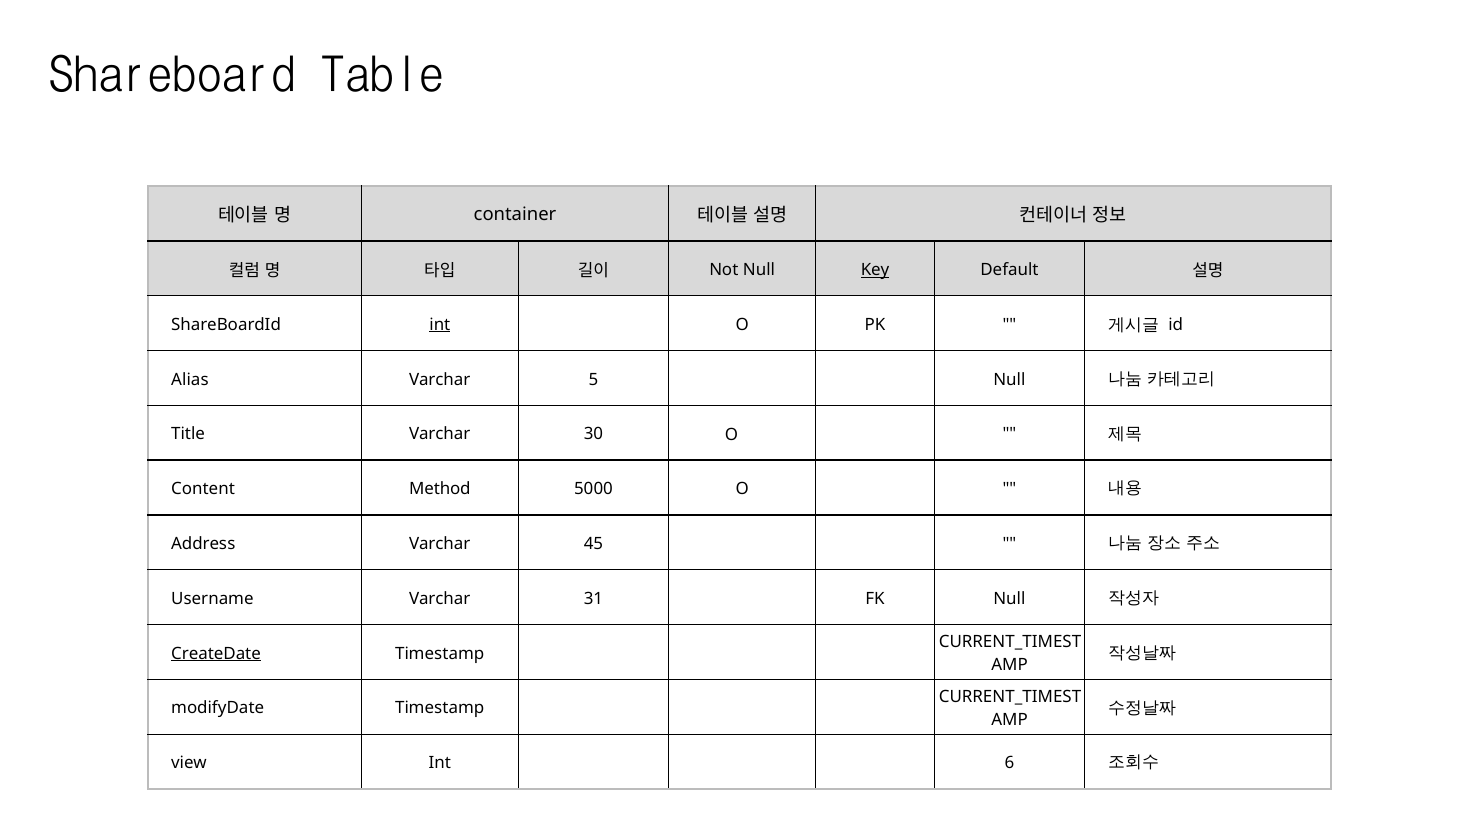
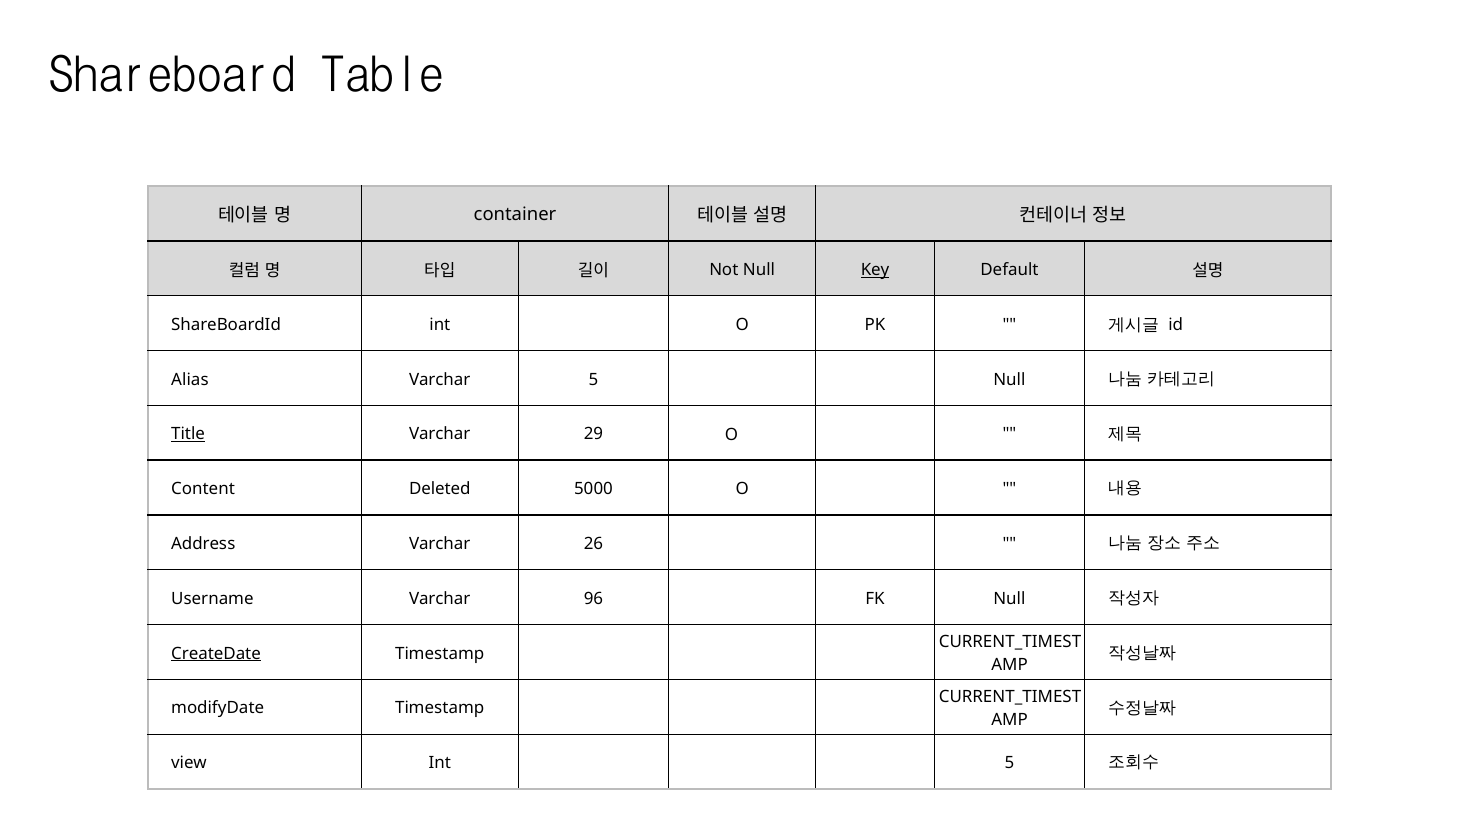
int at (440, 325) underline: present -> none
Title underline: none -> present
30: 30 -> 29
Method: Method -> Deleted
45: 45 -> 26
31: 31 -> 96
Int 6: 6 -> 5
